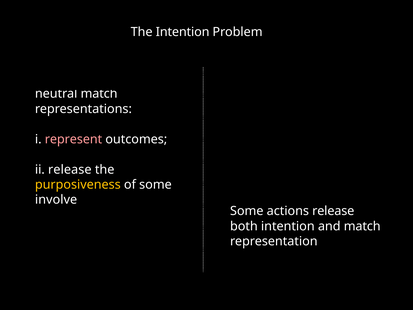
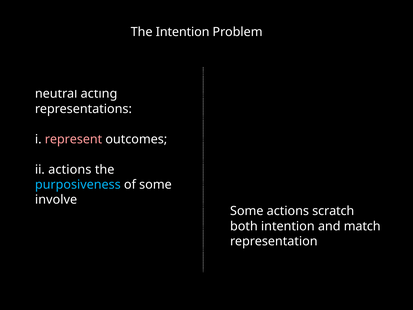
match at (99, 94): match -> acting
ii release: release -> actions
purposiveness colour: yellow -> light blue
actions release: release -> scratch
